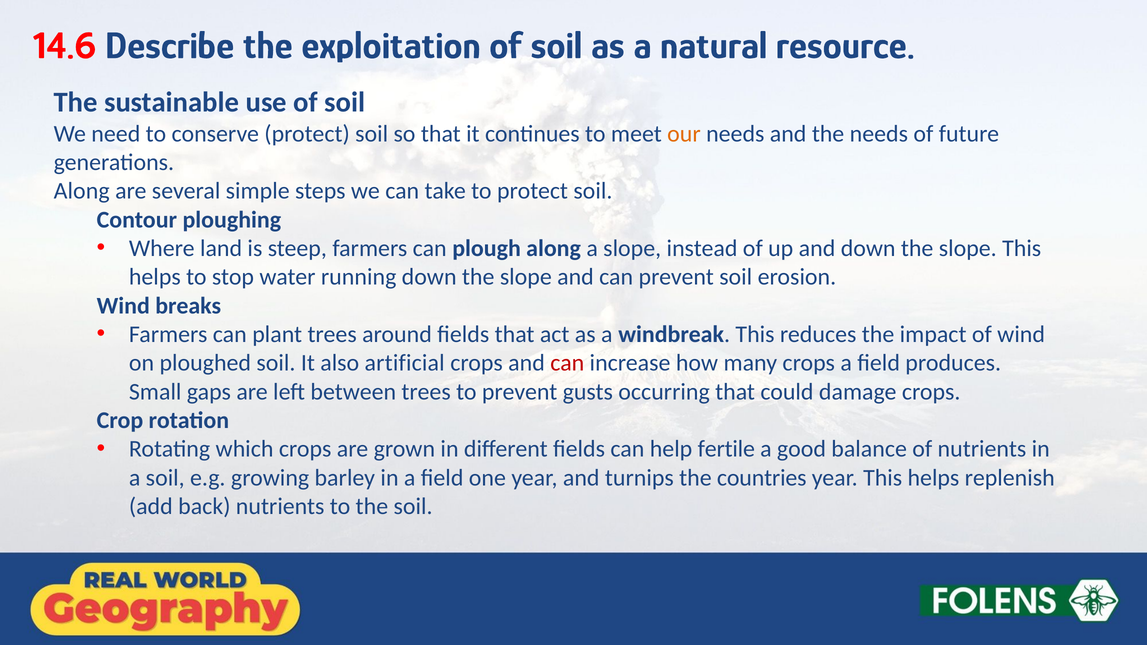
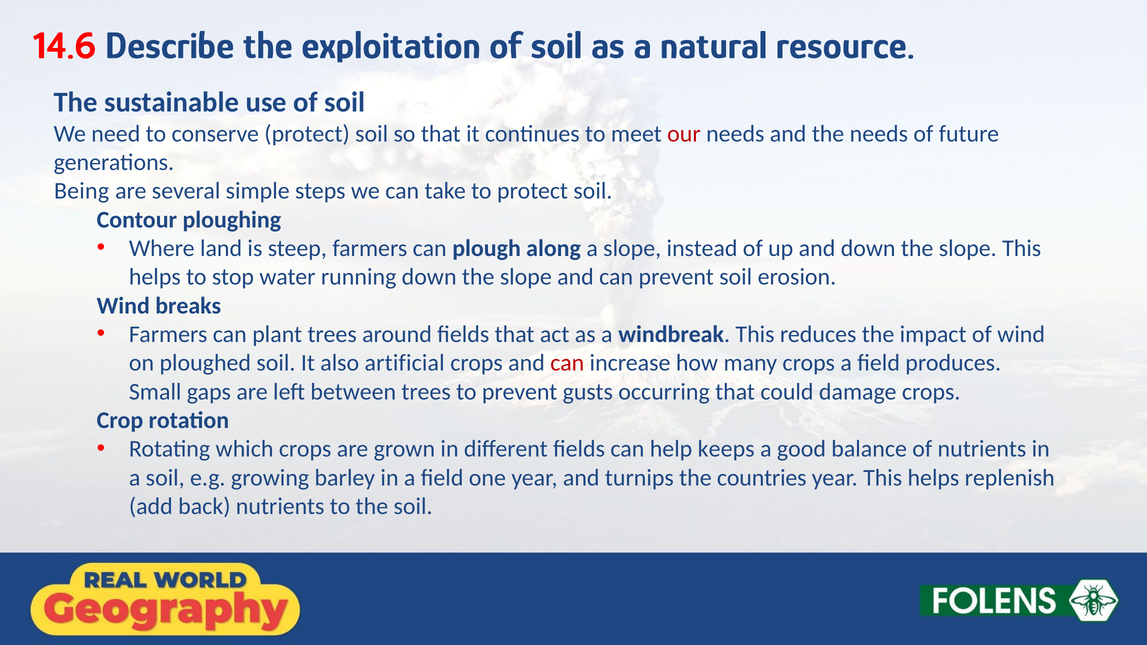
our colour: orange -> red
Along at (82, 191): Along -> Being
fertile: fertile -> keeps
